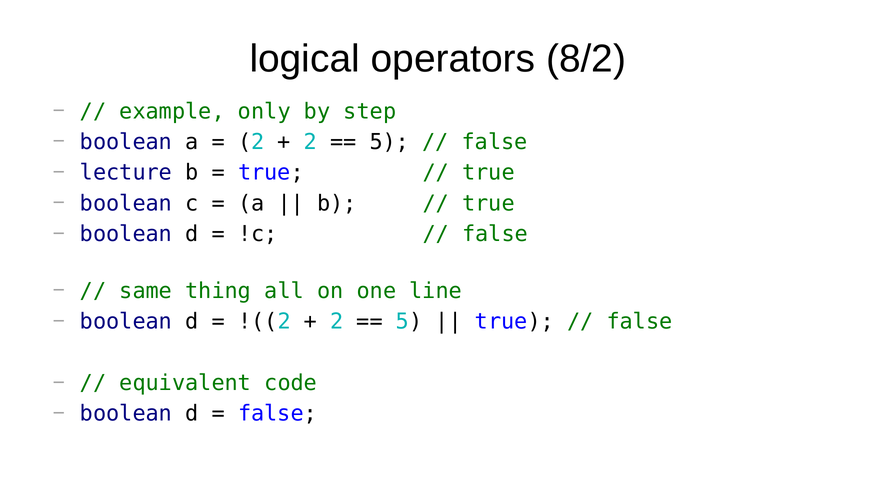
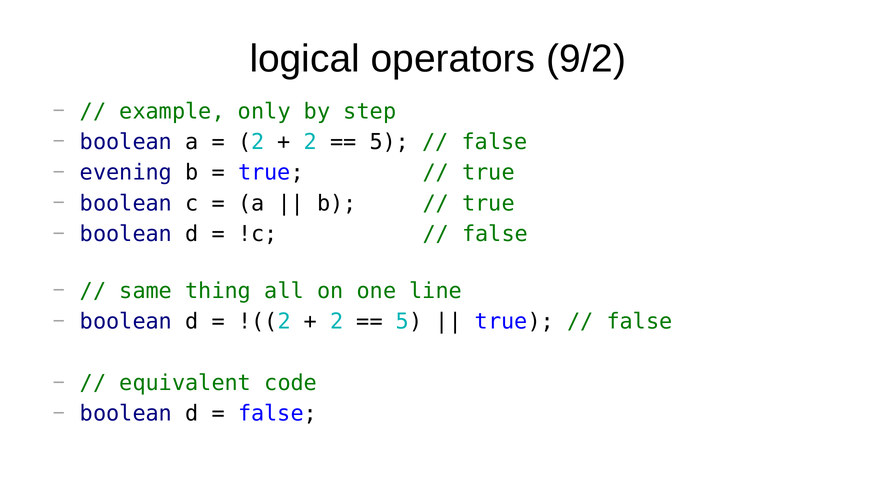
8/2: 8/2 -> 9/2
lecture: lecture -> evening
